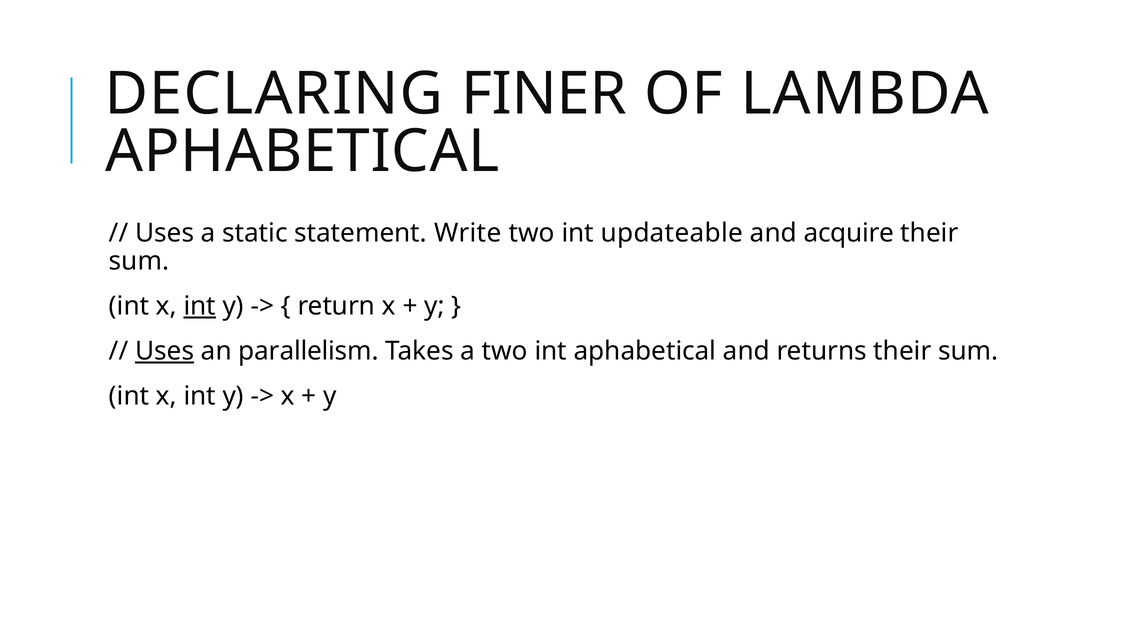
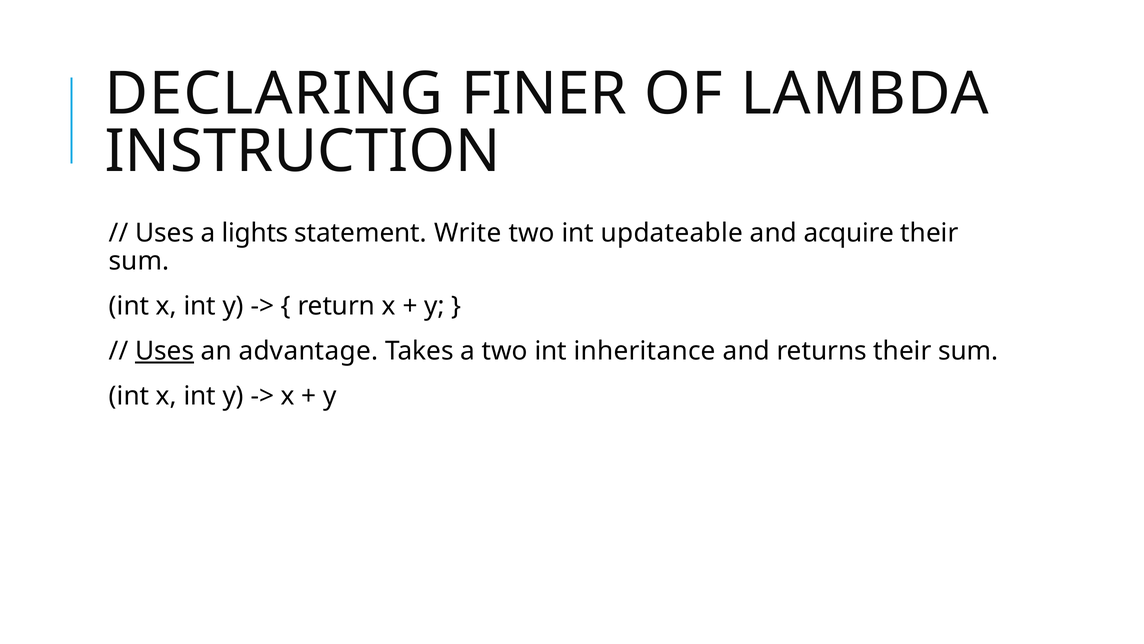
APHABETICAL at (302, 151): APHABETICAL -> INSTRUCTION
static: static -> lights
int at (200, 306) underline: present -> none
parallelism: parallelism -> advantage
int aphabetical: aphabetical -> inheritance
